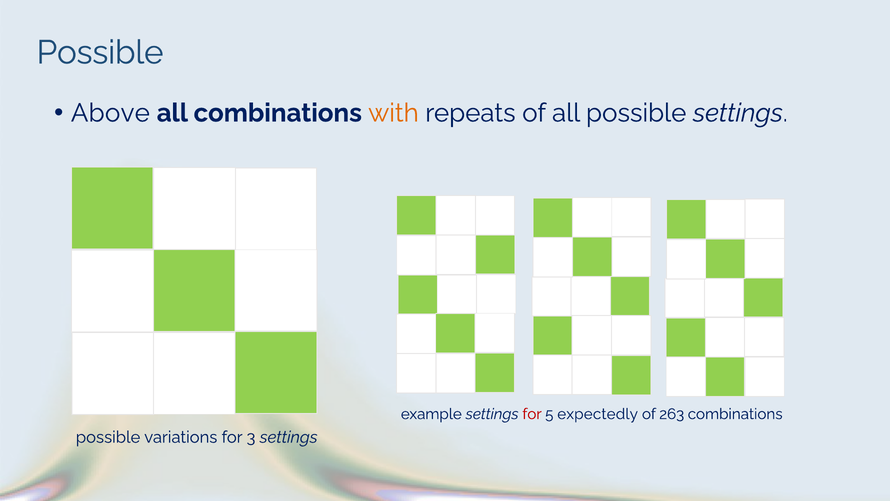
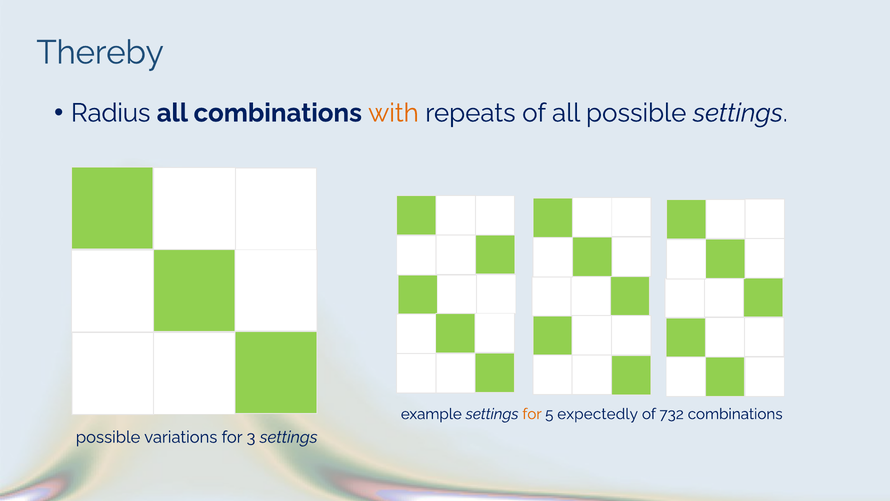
Possible at (100, 52): Possible -> Thereby
Above: Above -> Radius
for at (532, 414) colour: red -> orange
263: 263 -> 732
